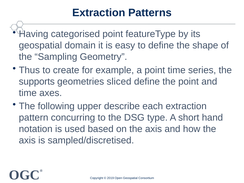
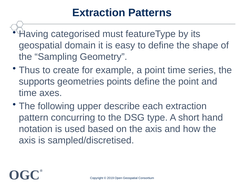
categorised point: point -> must
sliced: sliced -> points
